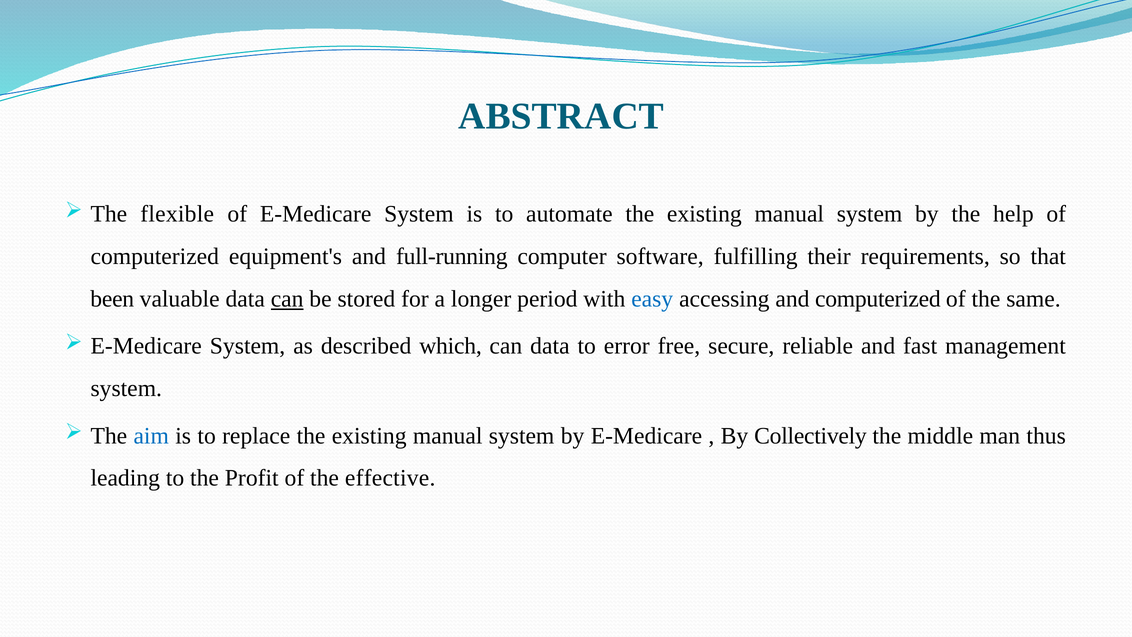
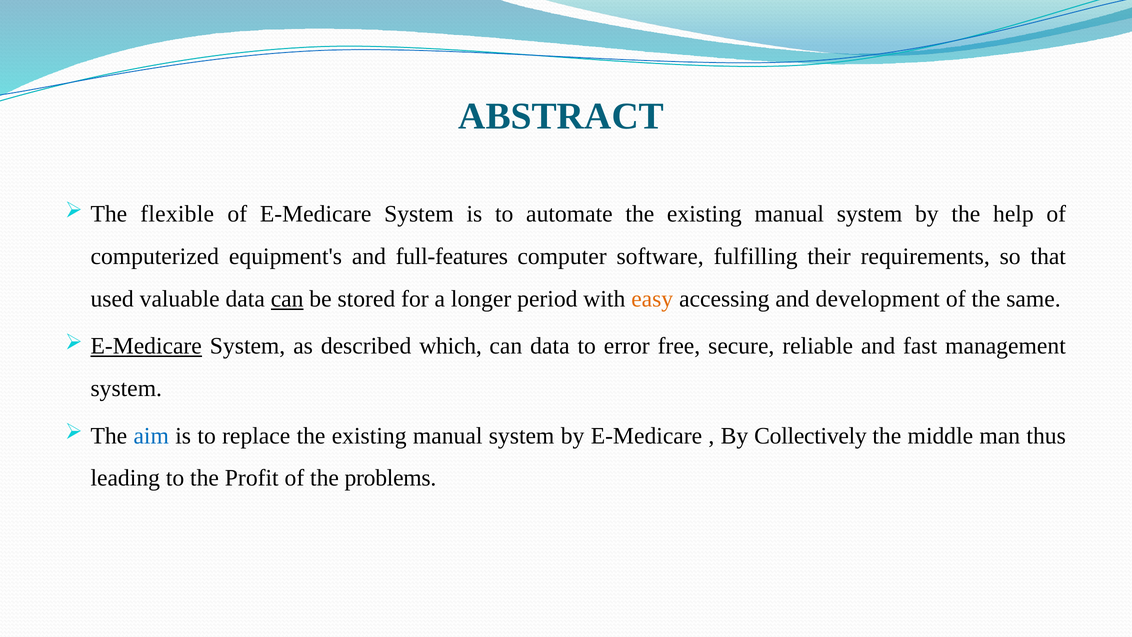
full-running: full-running -> full-features
been: been -> used
easy colour: blue -> orange
and computerized: computerized -> development
E-Medicare at (146, 346) underline: none -> present
effective: effective -> problems
